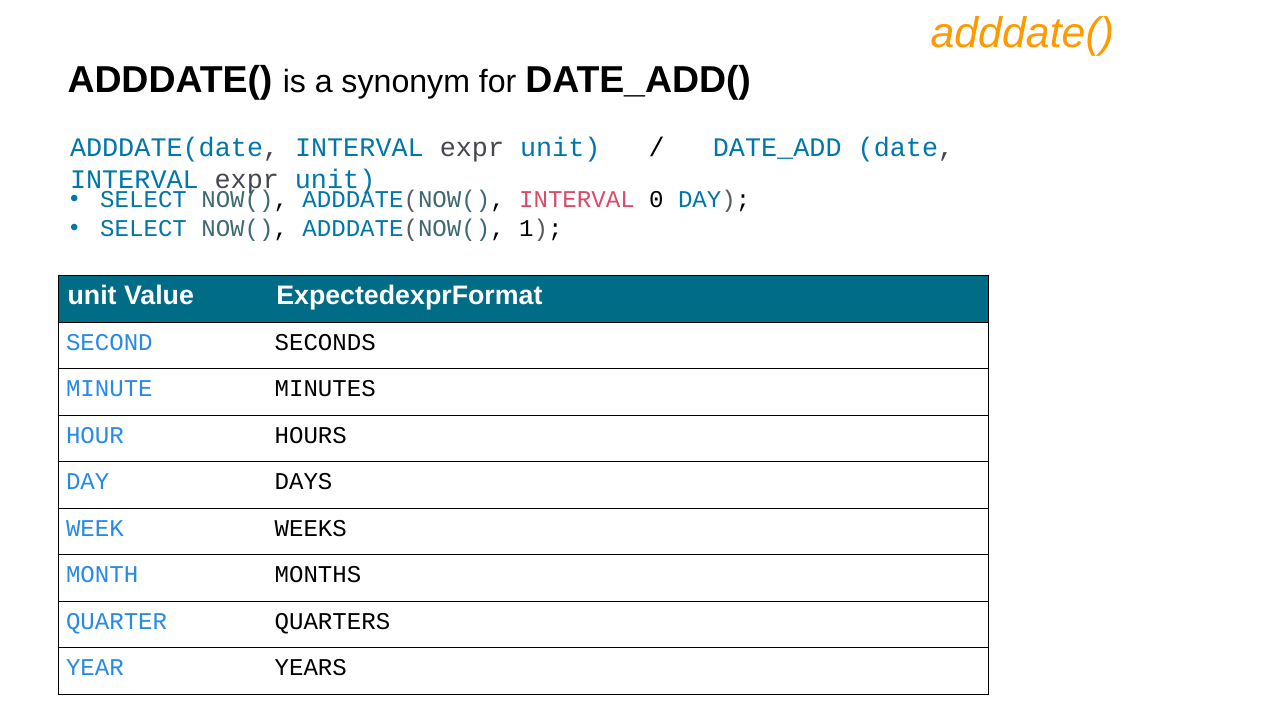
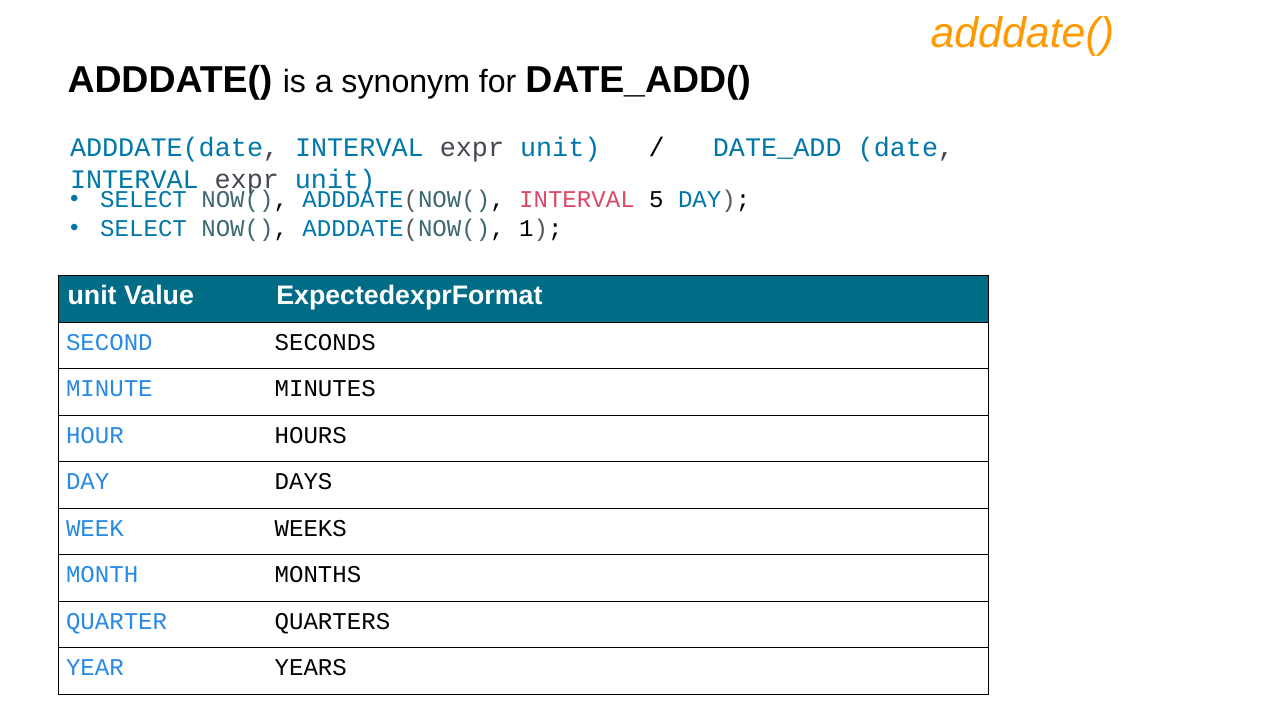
0: 0 -> 5
